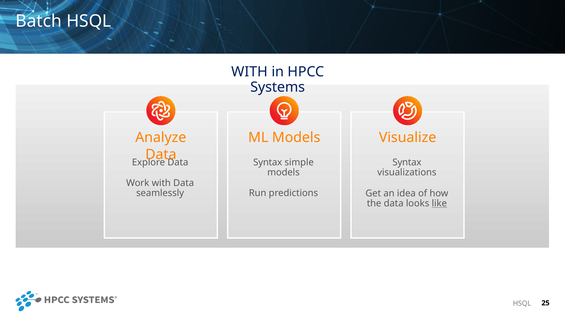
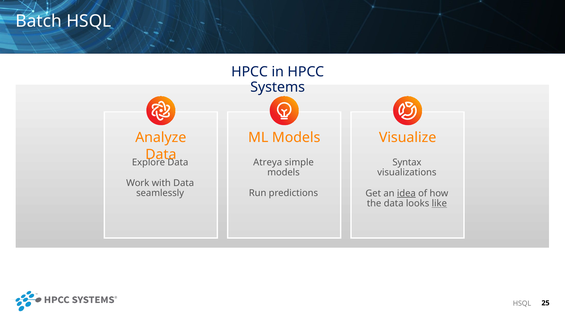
WITH at (249, 72): WITH -> HPCC
Syntax at (268, 162): Syntax -> Atreya
idea underline: none -> present
